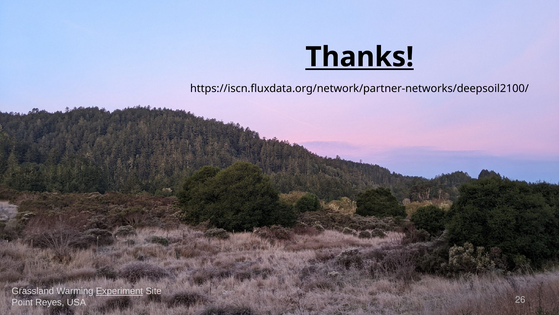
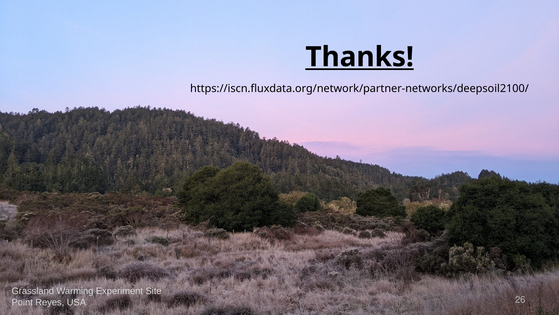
Experiment underline: present -> none
